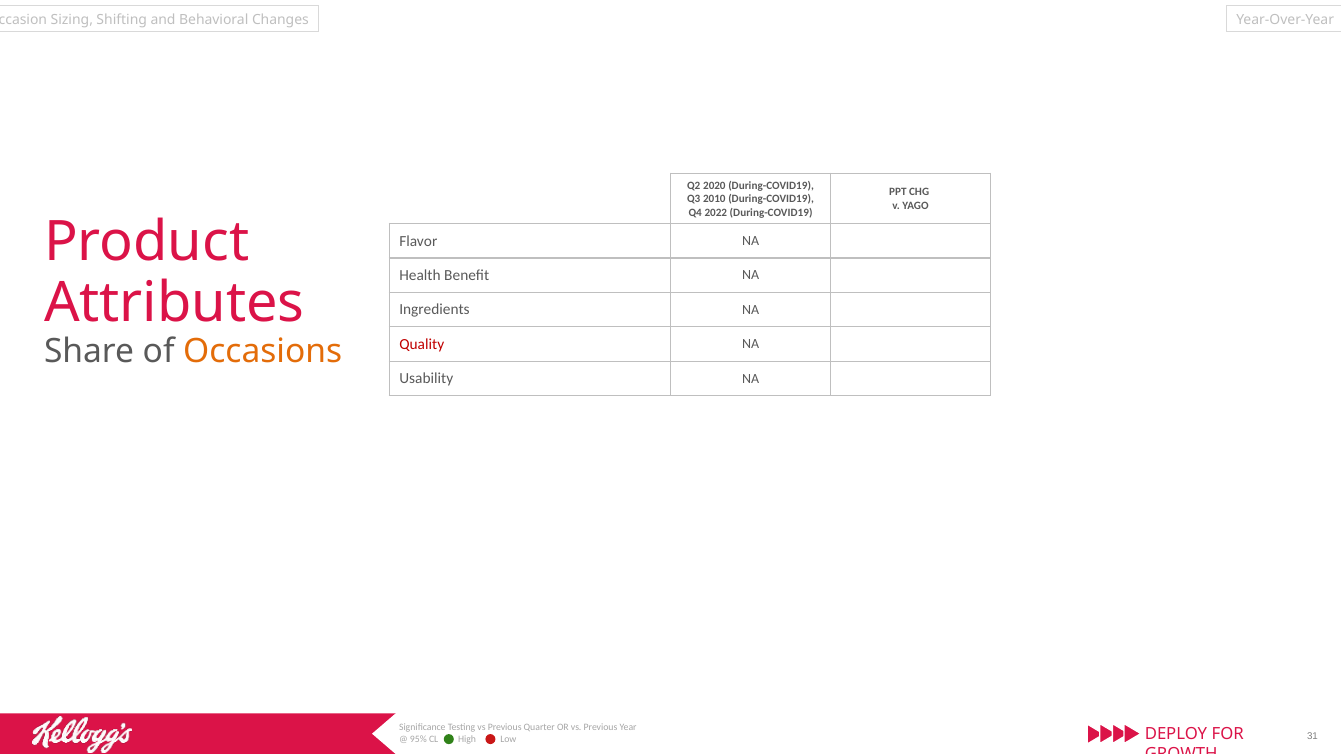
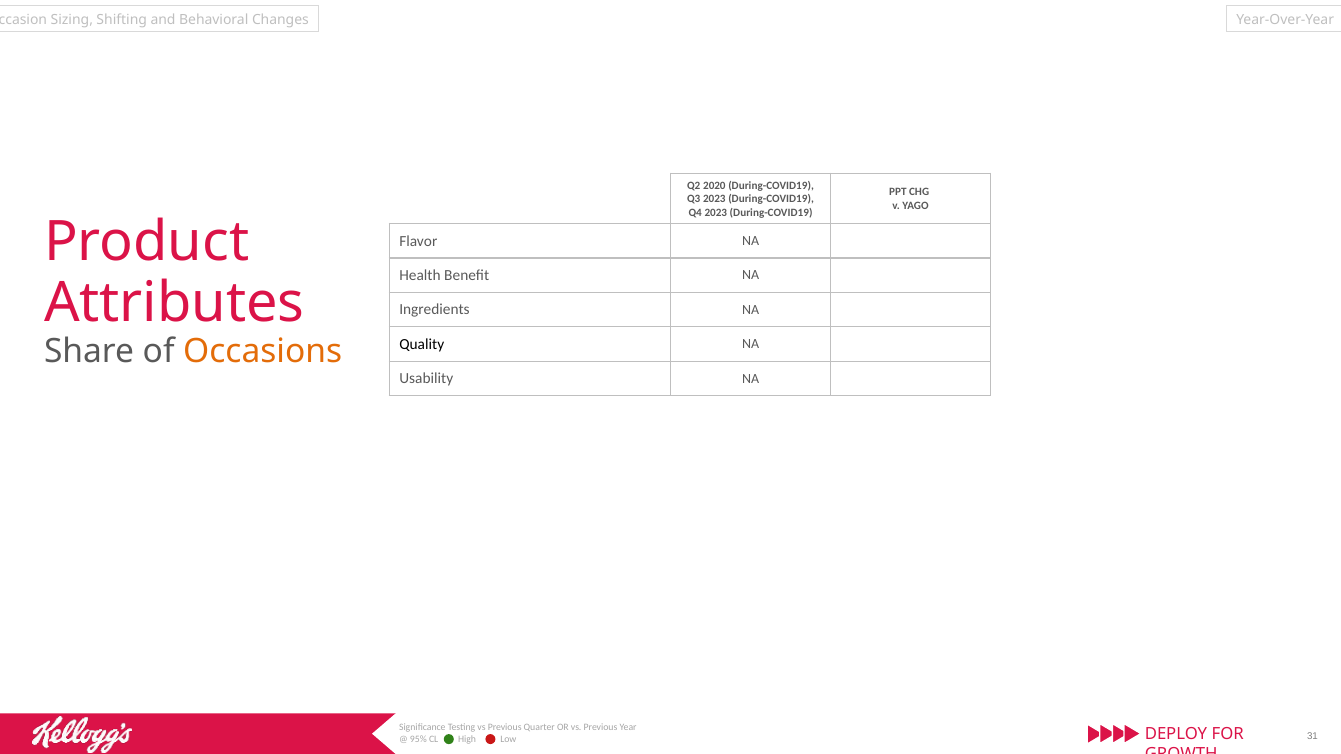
Q3 2010: 2010 -> 2023
Q4 2022: 2022 -> 2023
Quality colour: red -> black
